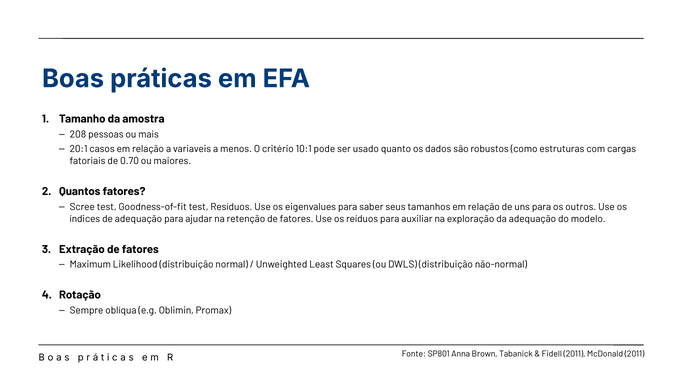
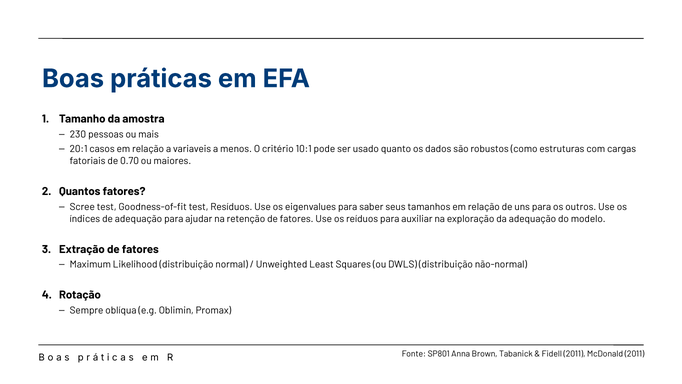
208: 208 -> 230
